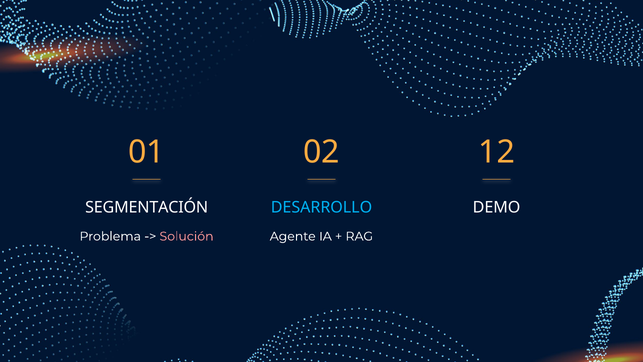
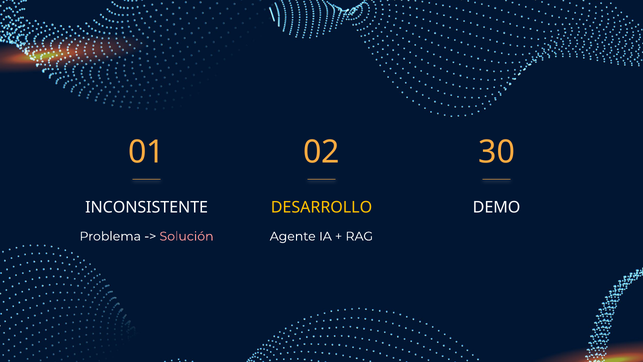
12: 12 -> 30
SEGMENTACIÓN: SEGMENTACIÓN -> INCONSISTENTE
DESARROLLO colour: light blue -> yellow
